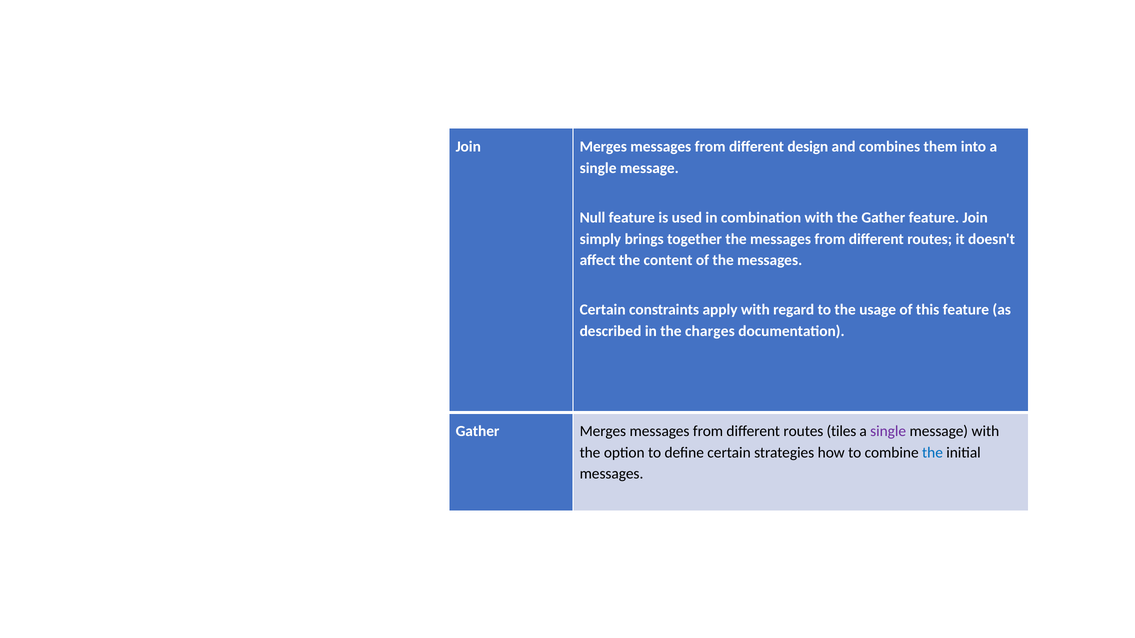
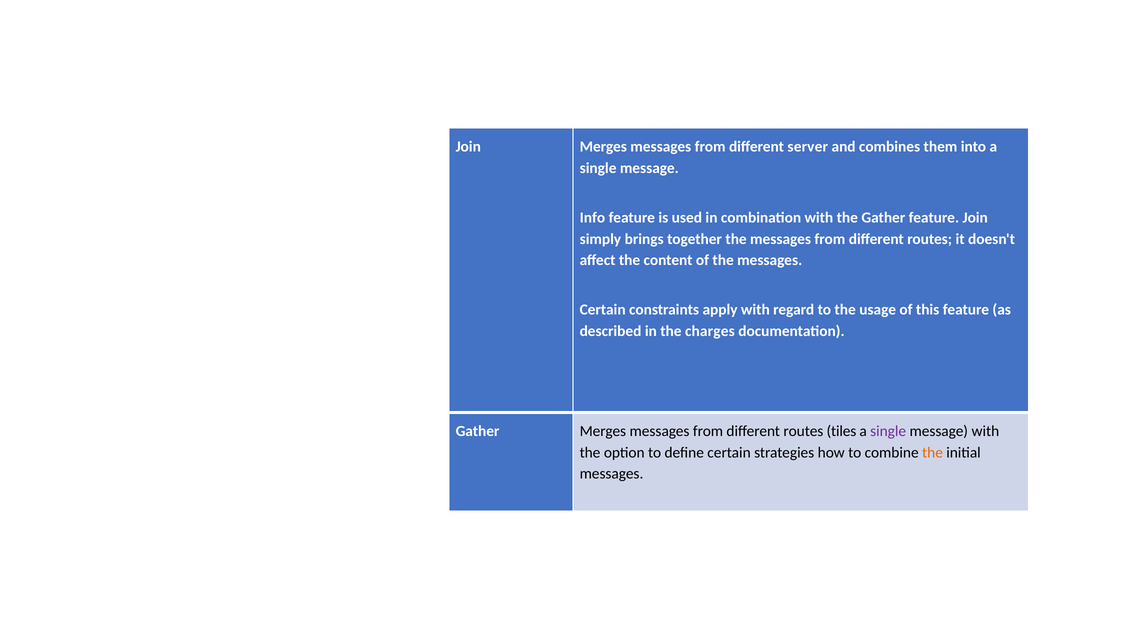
design: design -> server
Null: Null -> Info
the at (932, 453) colour: blue -> orange
